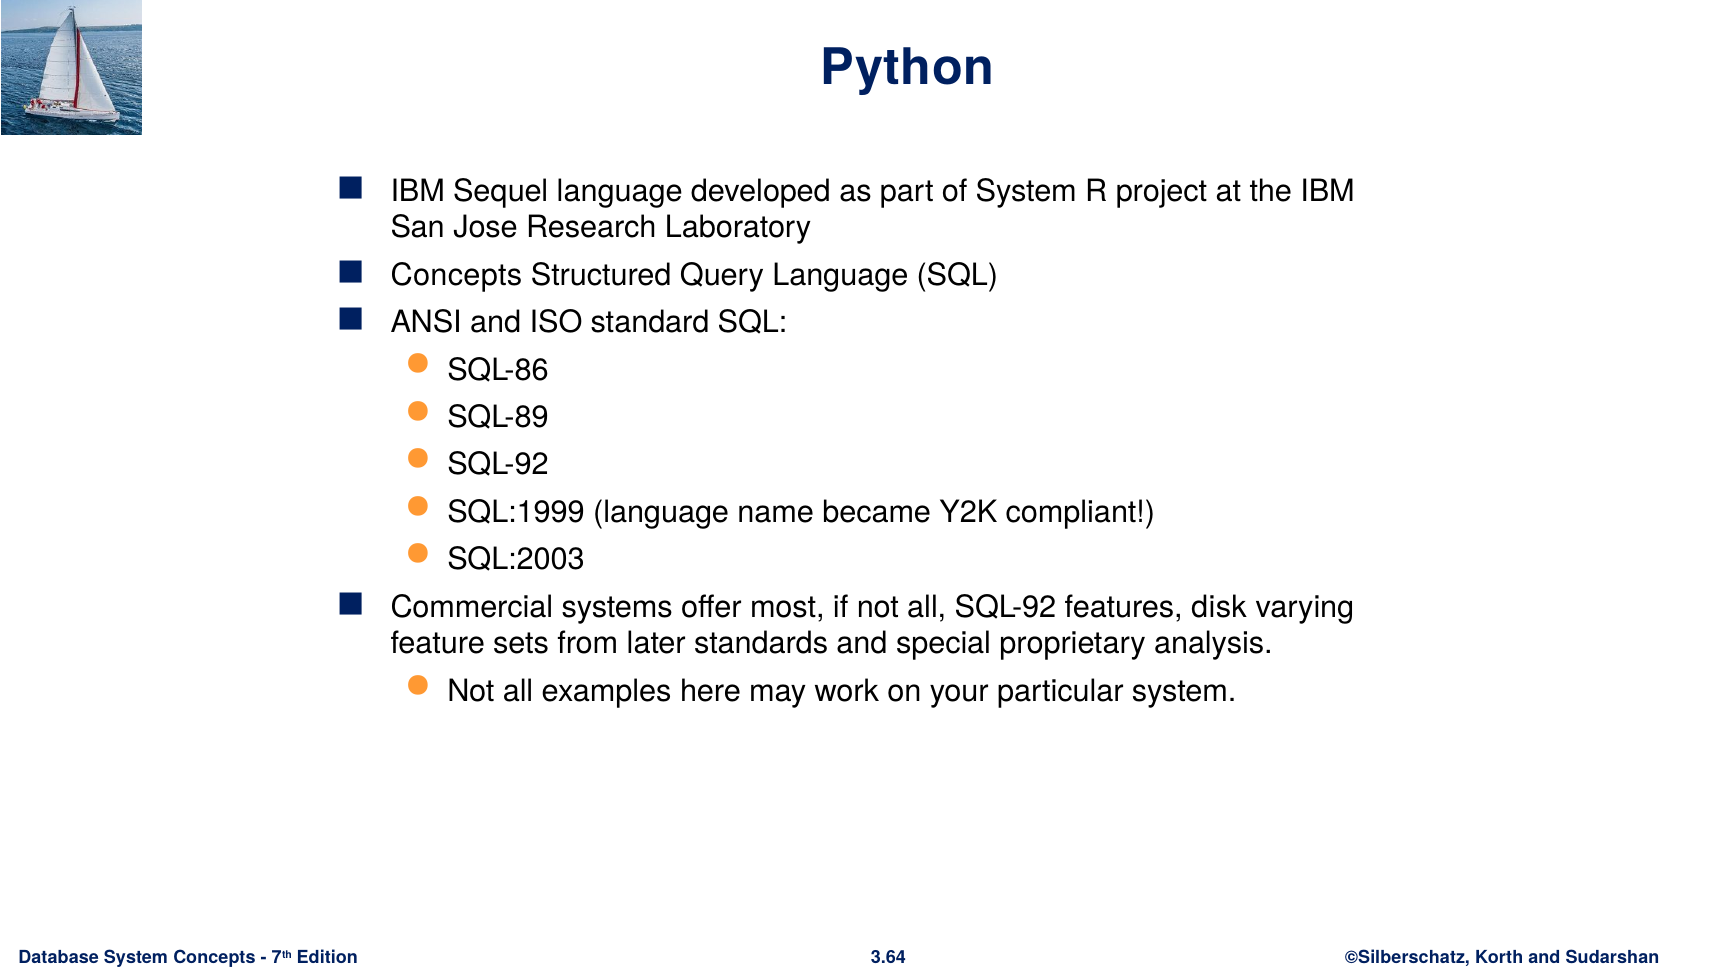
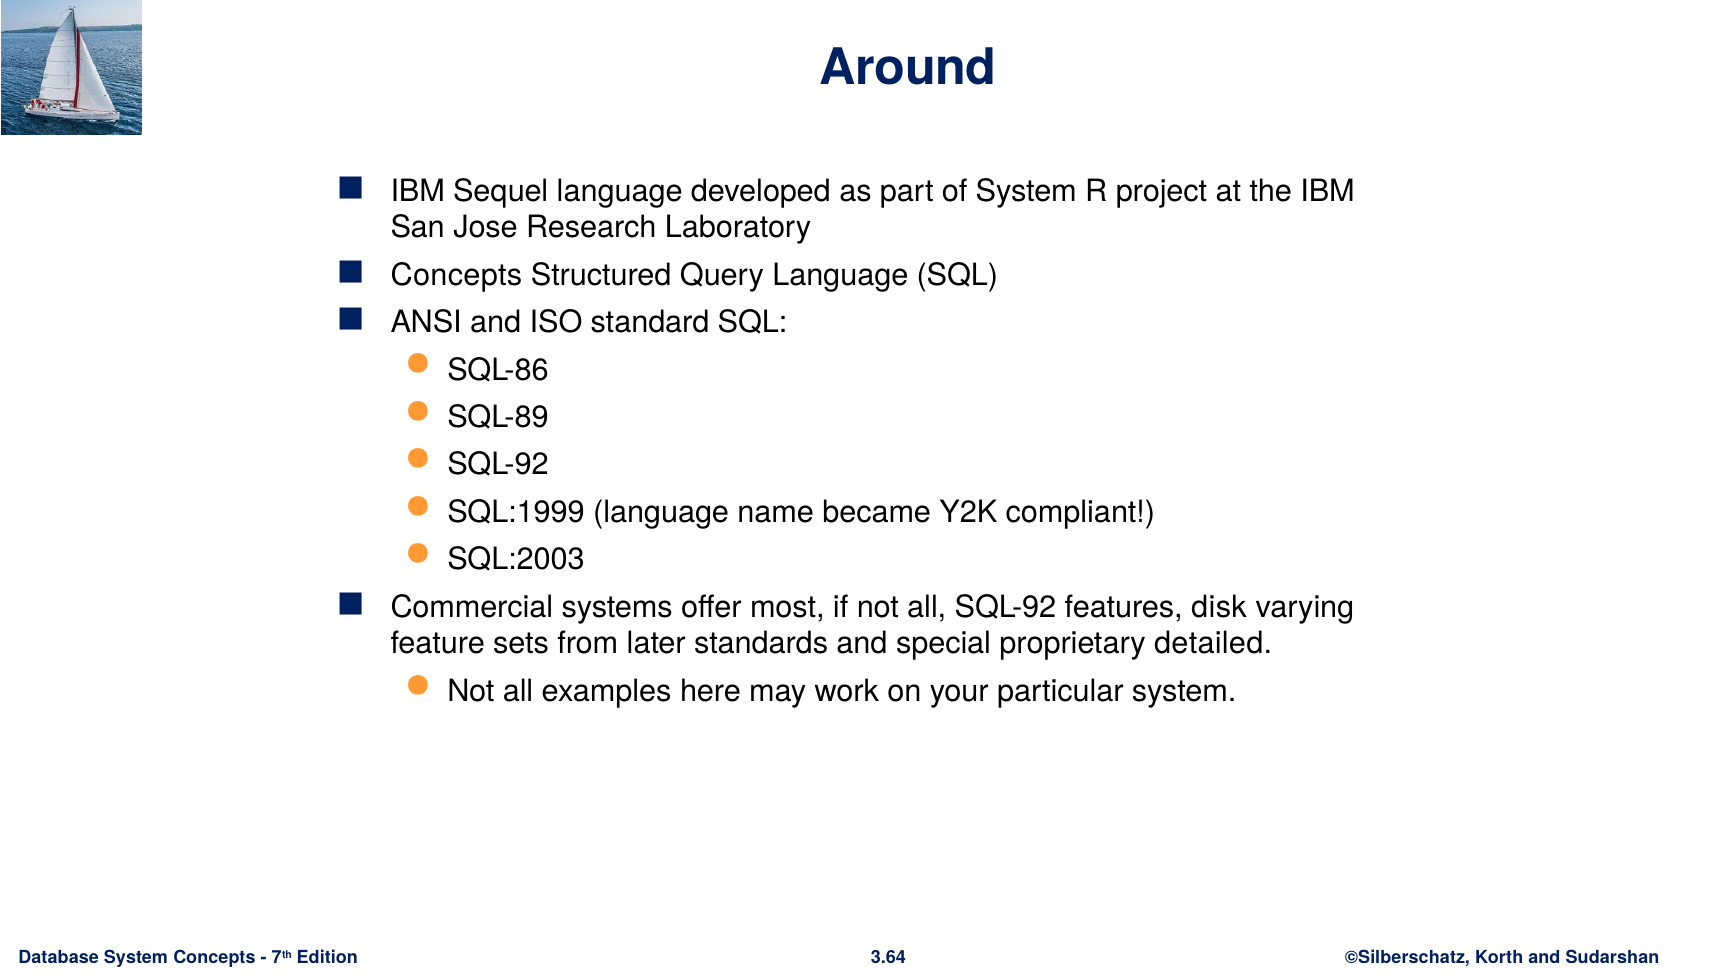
Python: Python -> Around
analysis: analysis -> detailed
